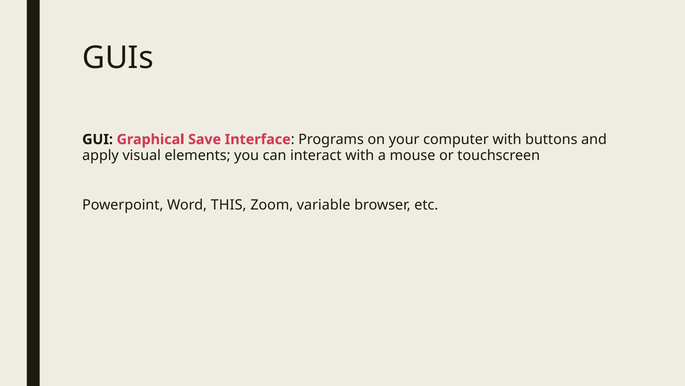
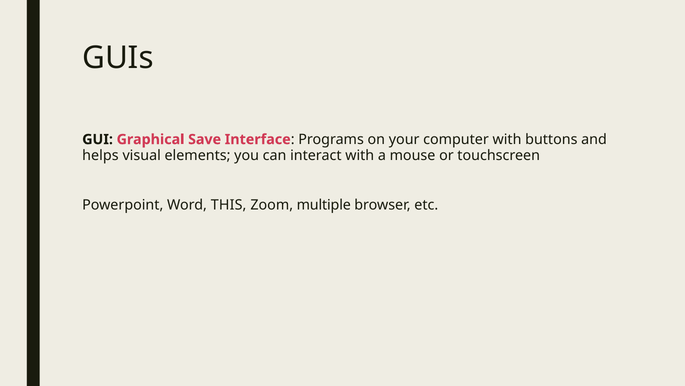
apply: apply -> helps
variable: variable -> multiple
